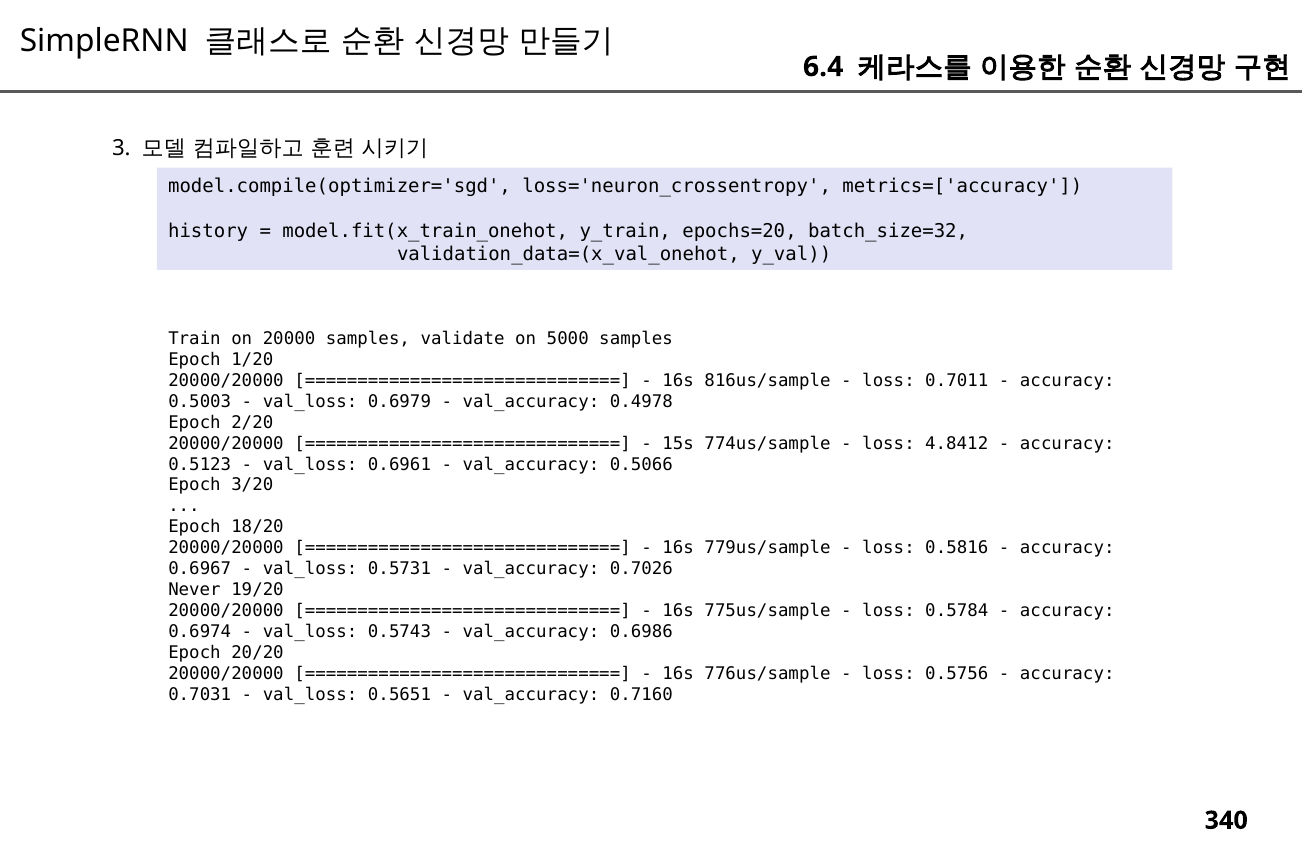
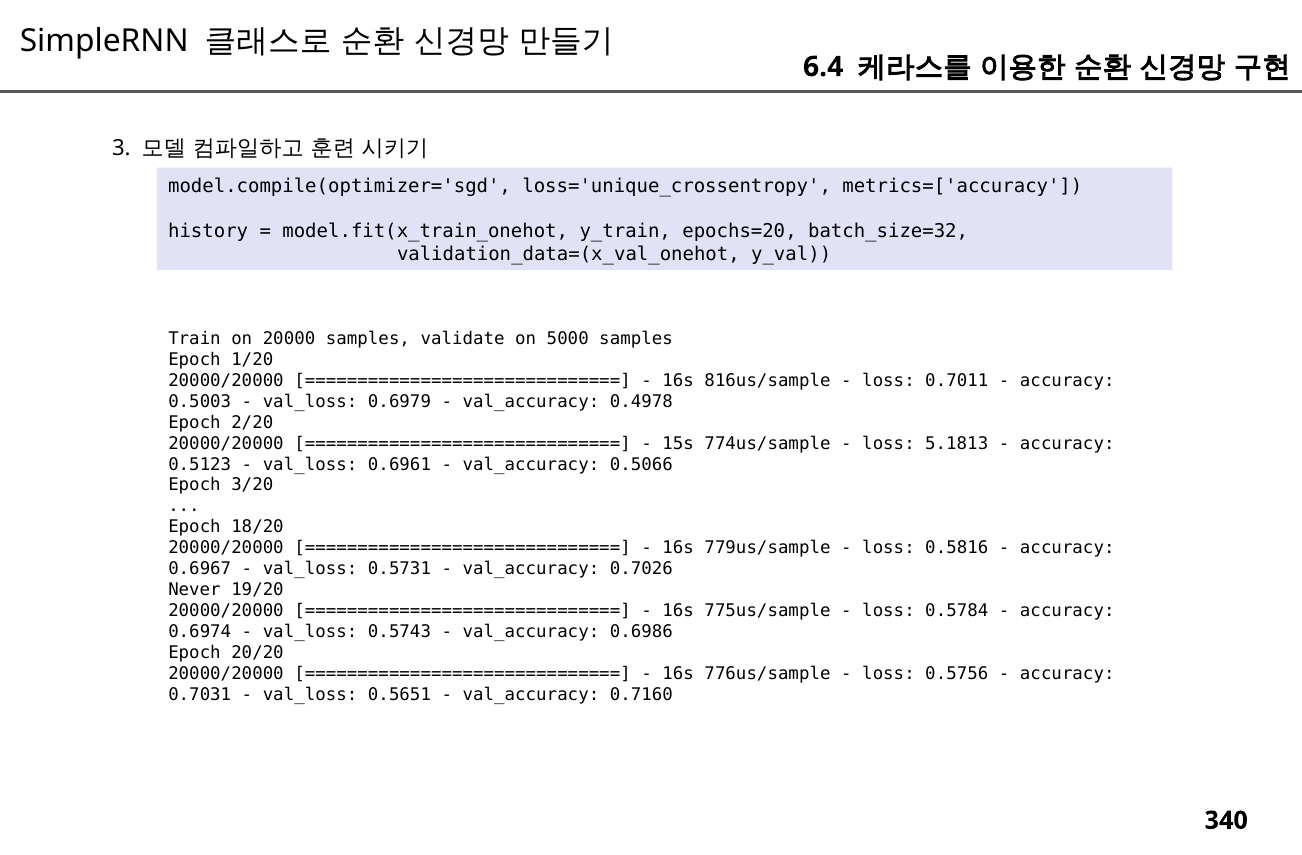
loss='neuron_crossentropy: loss='neuron_crossentropy -> loss='unique_crossentropy
4.8412: 4.8412 -> 5.1813
